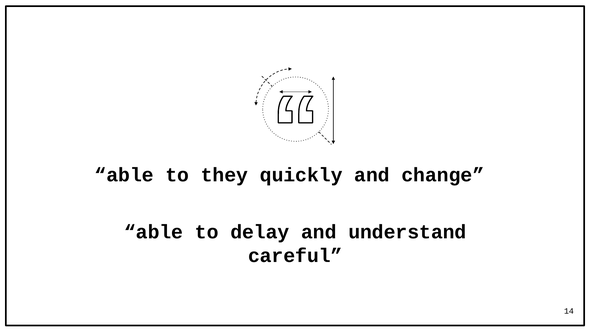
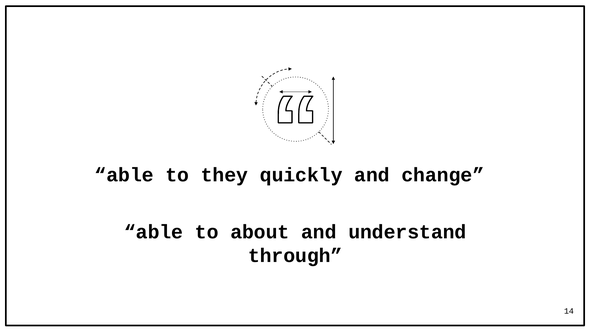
delay: delay -> about
careful: careful -> through
